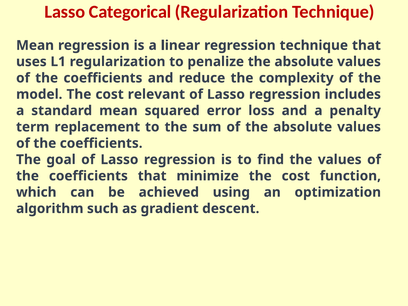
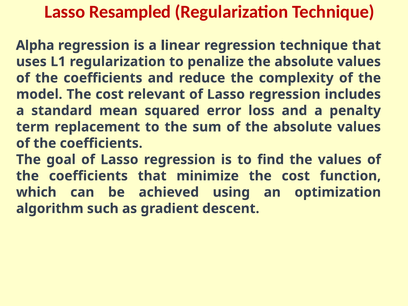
Categorical: Categorical -> Resampled
Mean at (35, 45): Mean -> Alpha
